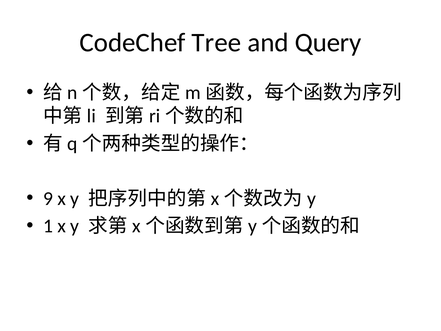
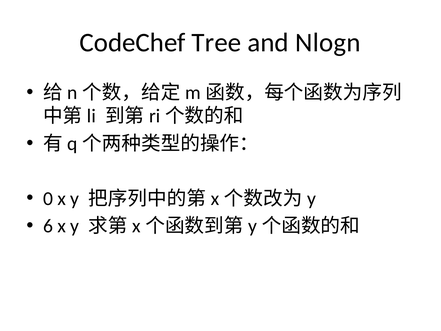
Query: Query -> Nlogn
9: 9 -> 0
1: 1 -> 6
